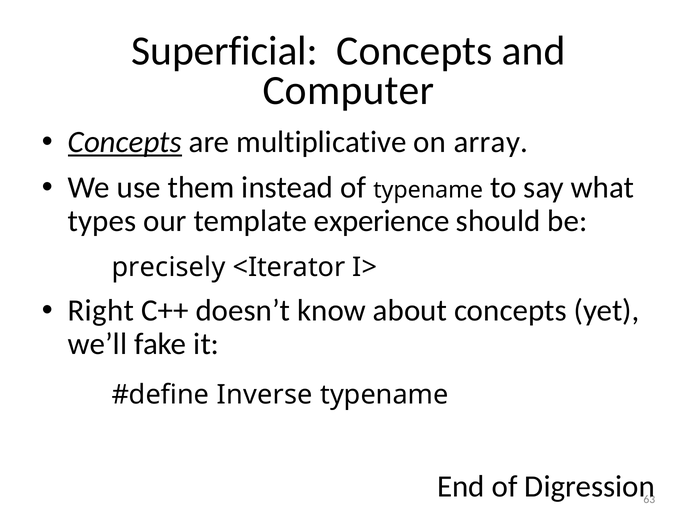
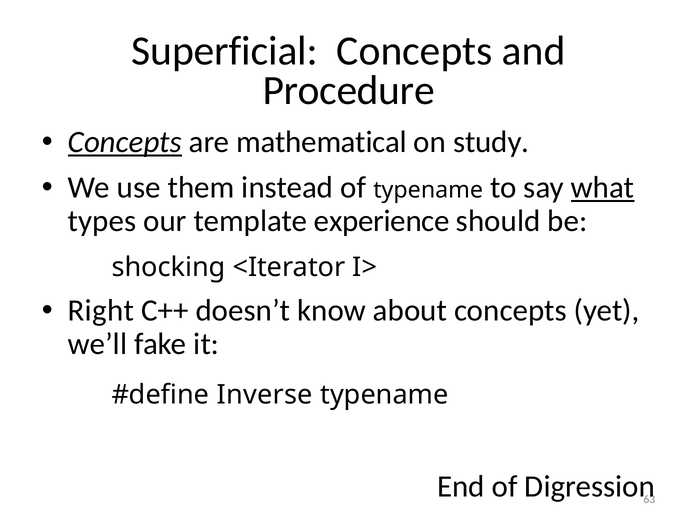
Computer: Computer -> Procedure
multiplicative: multiplicative -> mathematical
array: array -> study
what underline: none -> present
precisely: precisely -> shocking
